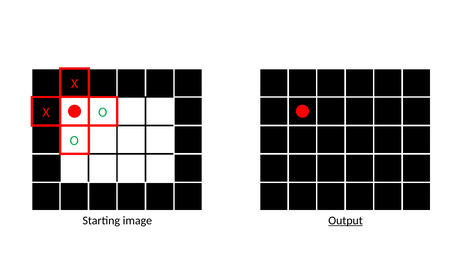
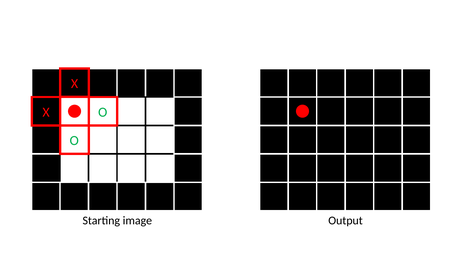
Output underline: present -> none
